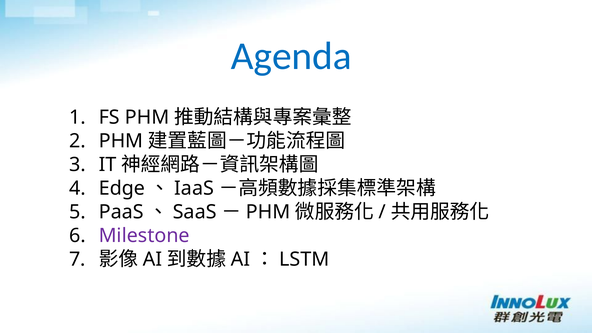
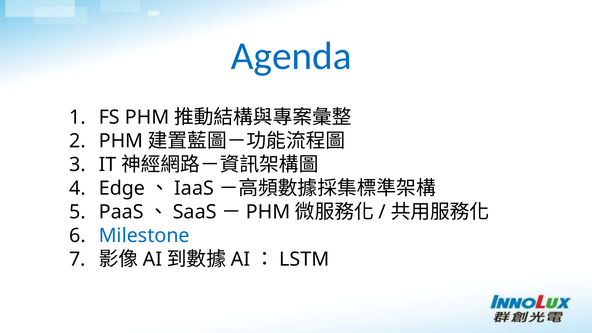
Milestone colour: purple -> blue
